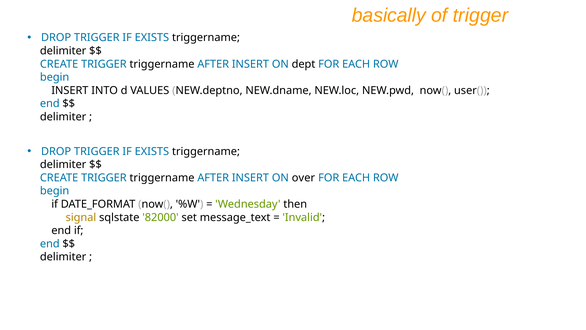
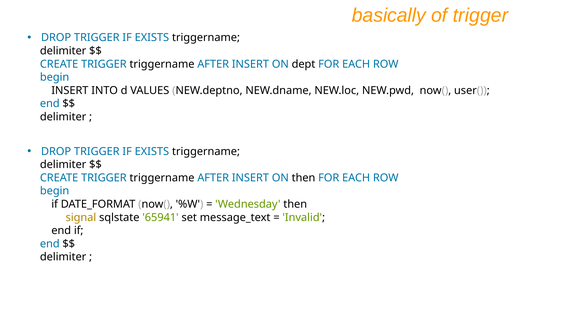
ON over: over -> then
82000: 82000 -> 65941
